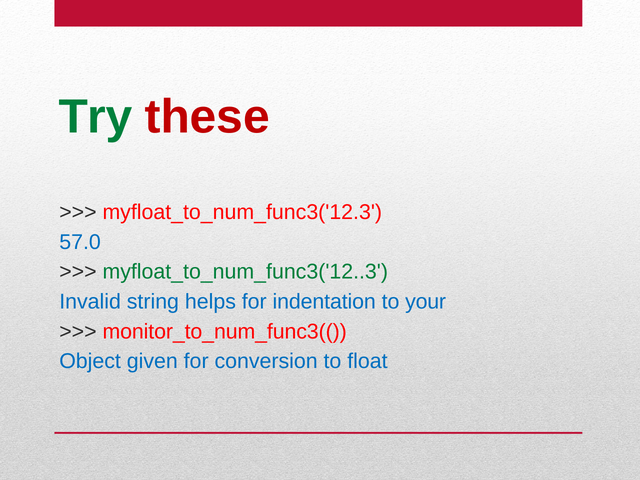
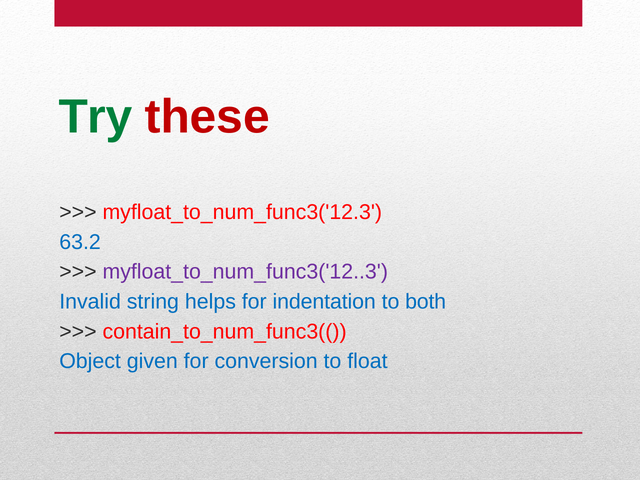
57.0: 57.0 -> 63.2
myfloat_to_num_func3('12..3 colour: green -> purple
your: your -> both
monitor_to_num_func3((: monitor_to_num_func3(( -> contain_to_num_func3((
